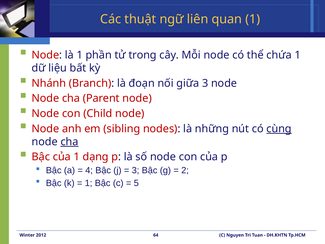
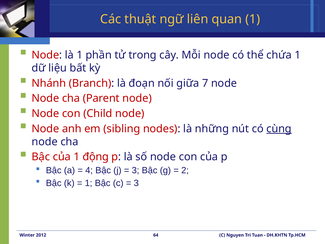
giữa 3: 3 -> 7
cha at (70, 142) underline: present -> none
dạng: dạng -> động
5 at (136, 183): 5 -> 3
